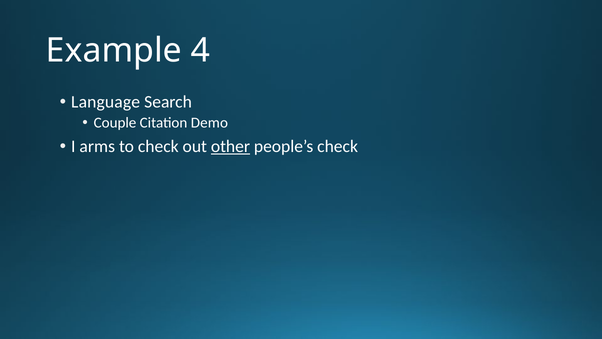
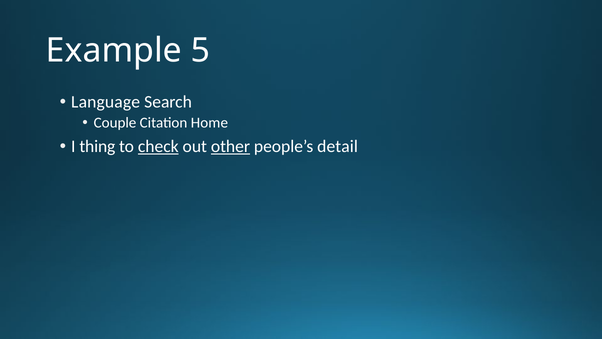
4: 4 -> 5
Demo: Demo -> Home
arms: arms -> thing
check at (158, 146) underline: none -> present
people’s check: check -> detail
